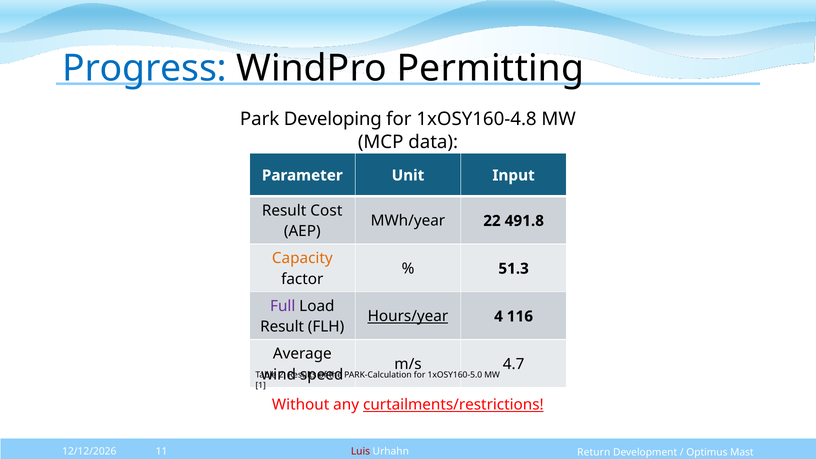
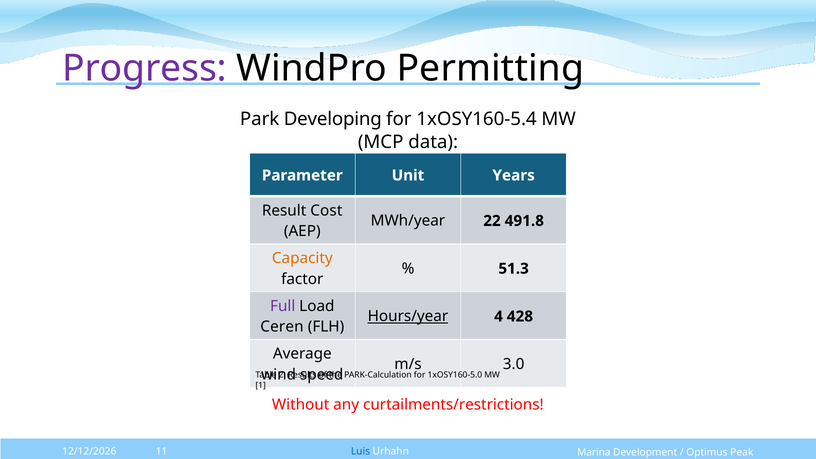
Progress colour: blue -> purple
1xOSY160-4.8: 1xOSY160-4.8 -> 1xOSY160-5.4
Input: Input -> Years
116: 116 -> 428
Result at (282, 327): Result -> Ceren
4.7: 4.7 -> 3.0
curtailments/restrictions underline: present -> none
Luis colour: red -> blue
Return: Return -> Marina
Mast: Mast -> Peak
